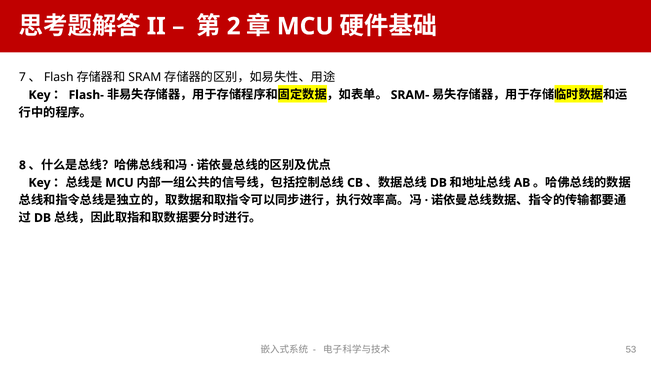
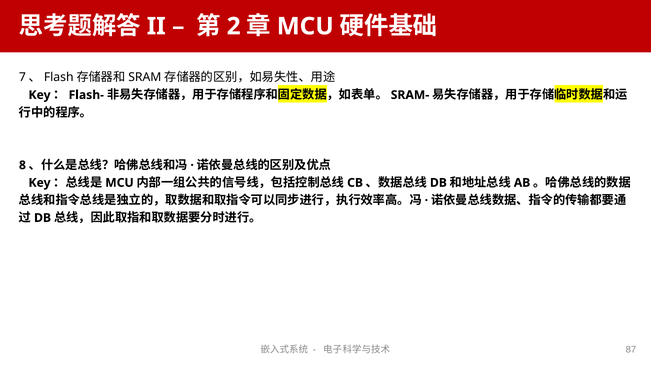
53: 53 -> 87
